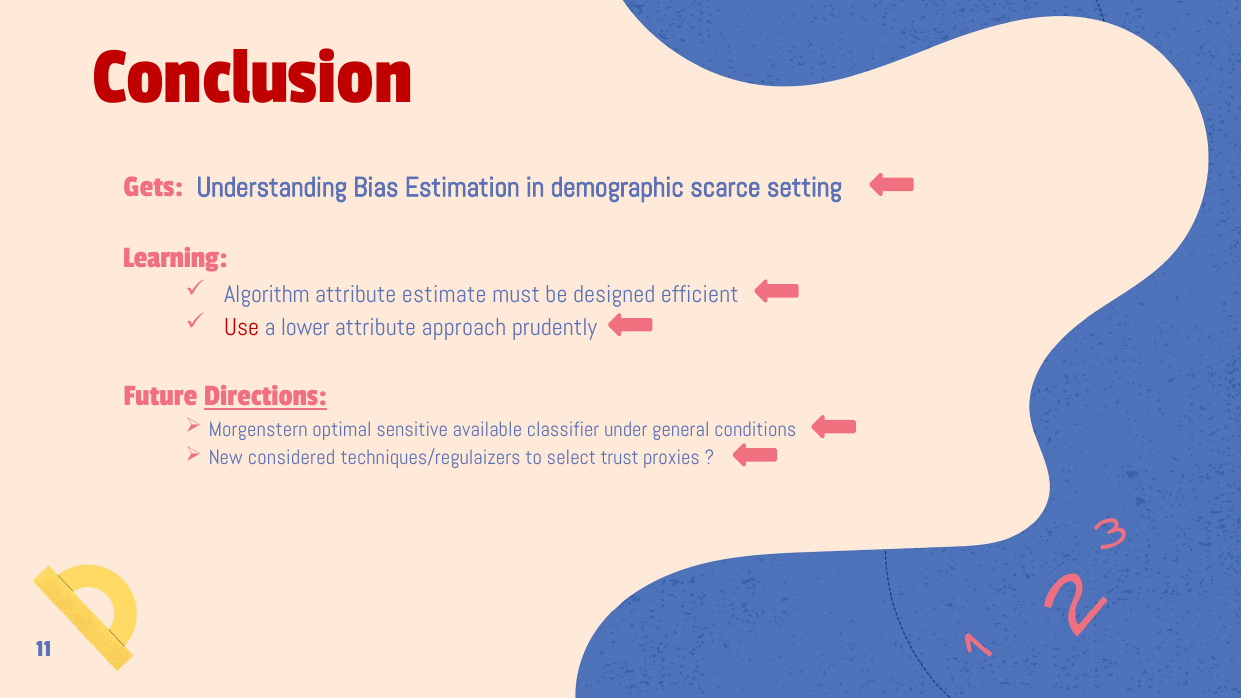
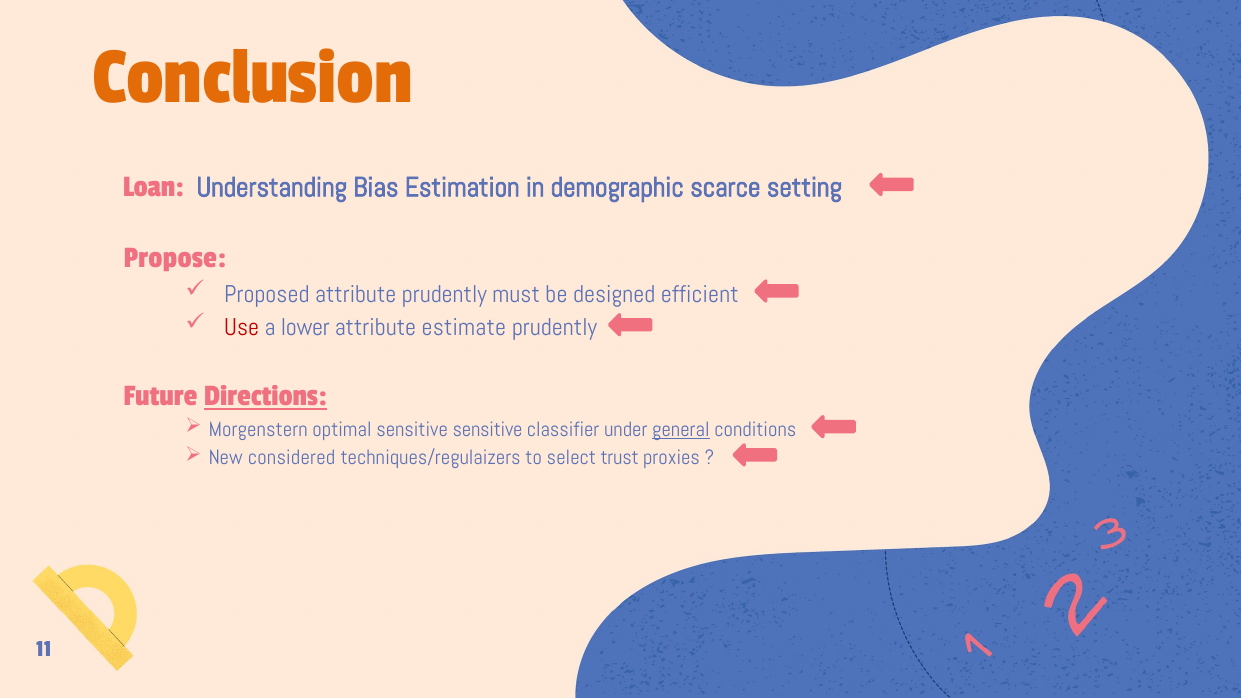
Conclusion colour: red -> orange
Gets: Gets -> Loan
Learning: Learning -> Propose
Algorithm: Algorithm -> Proposed
attribute estimate: estimate -> prudently
approach: approach -> estimate
sensitive available: available -> sensitive
general underline: none -> present
